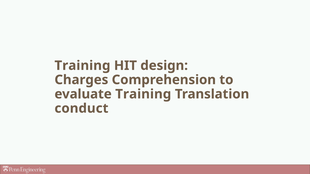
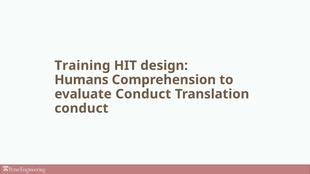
Charges: Charges -> Humans
evaluate Training: Training -> Conduct
